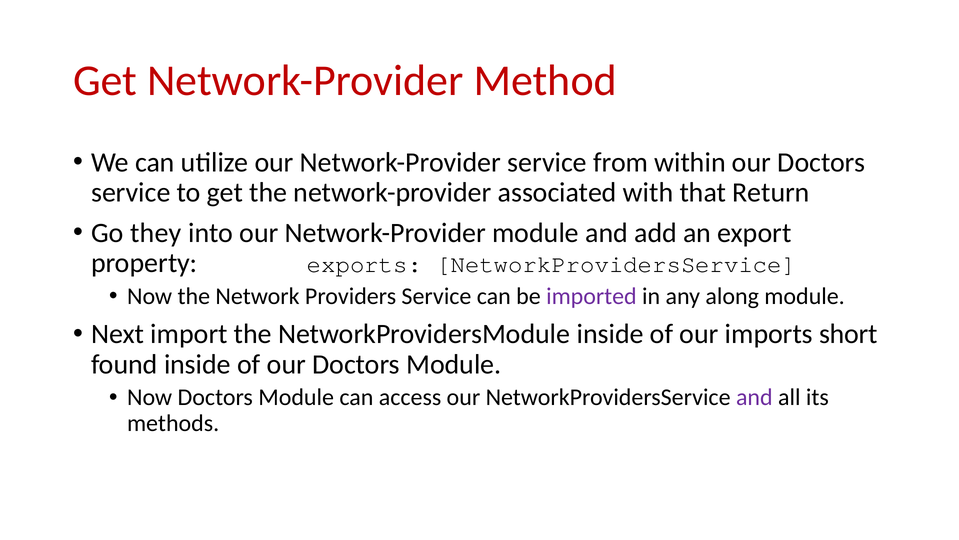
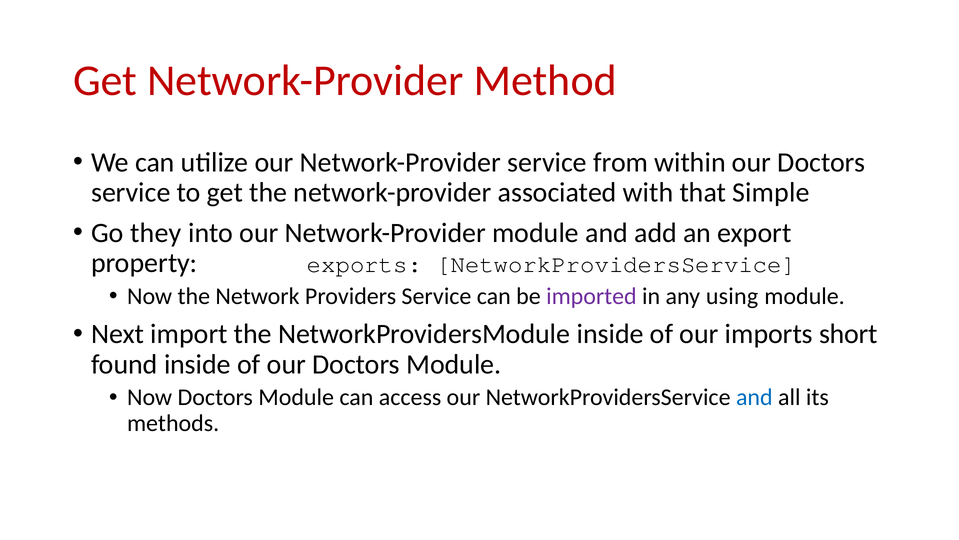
Return: Return -> Simple
along: along -> using
and at (754, 397) colour: purple -> blue
